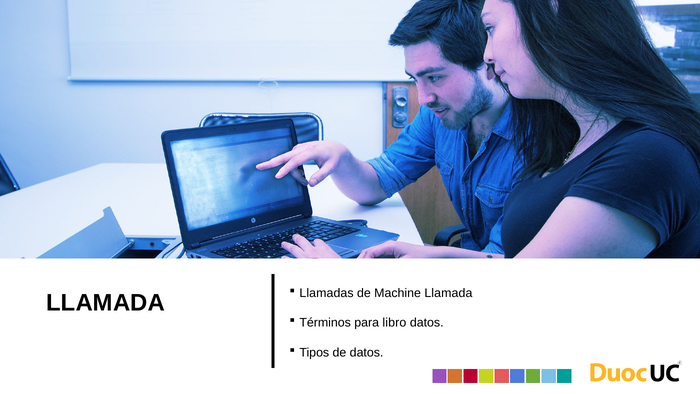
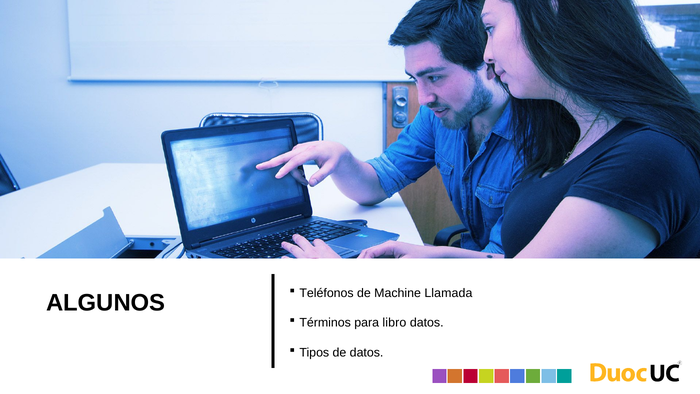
LLAMADA at (106, 303): LLAMADA -> ALGUNOS
Llamadas: Llamadas -> Teléfonos
